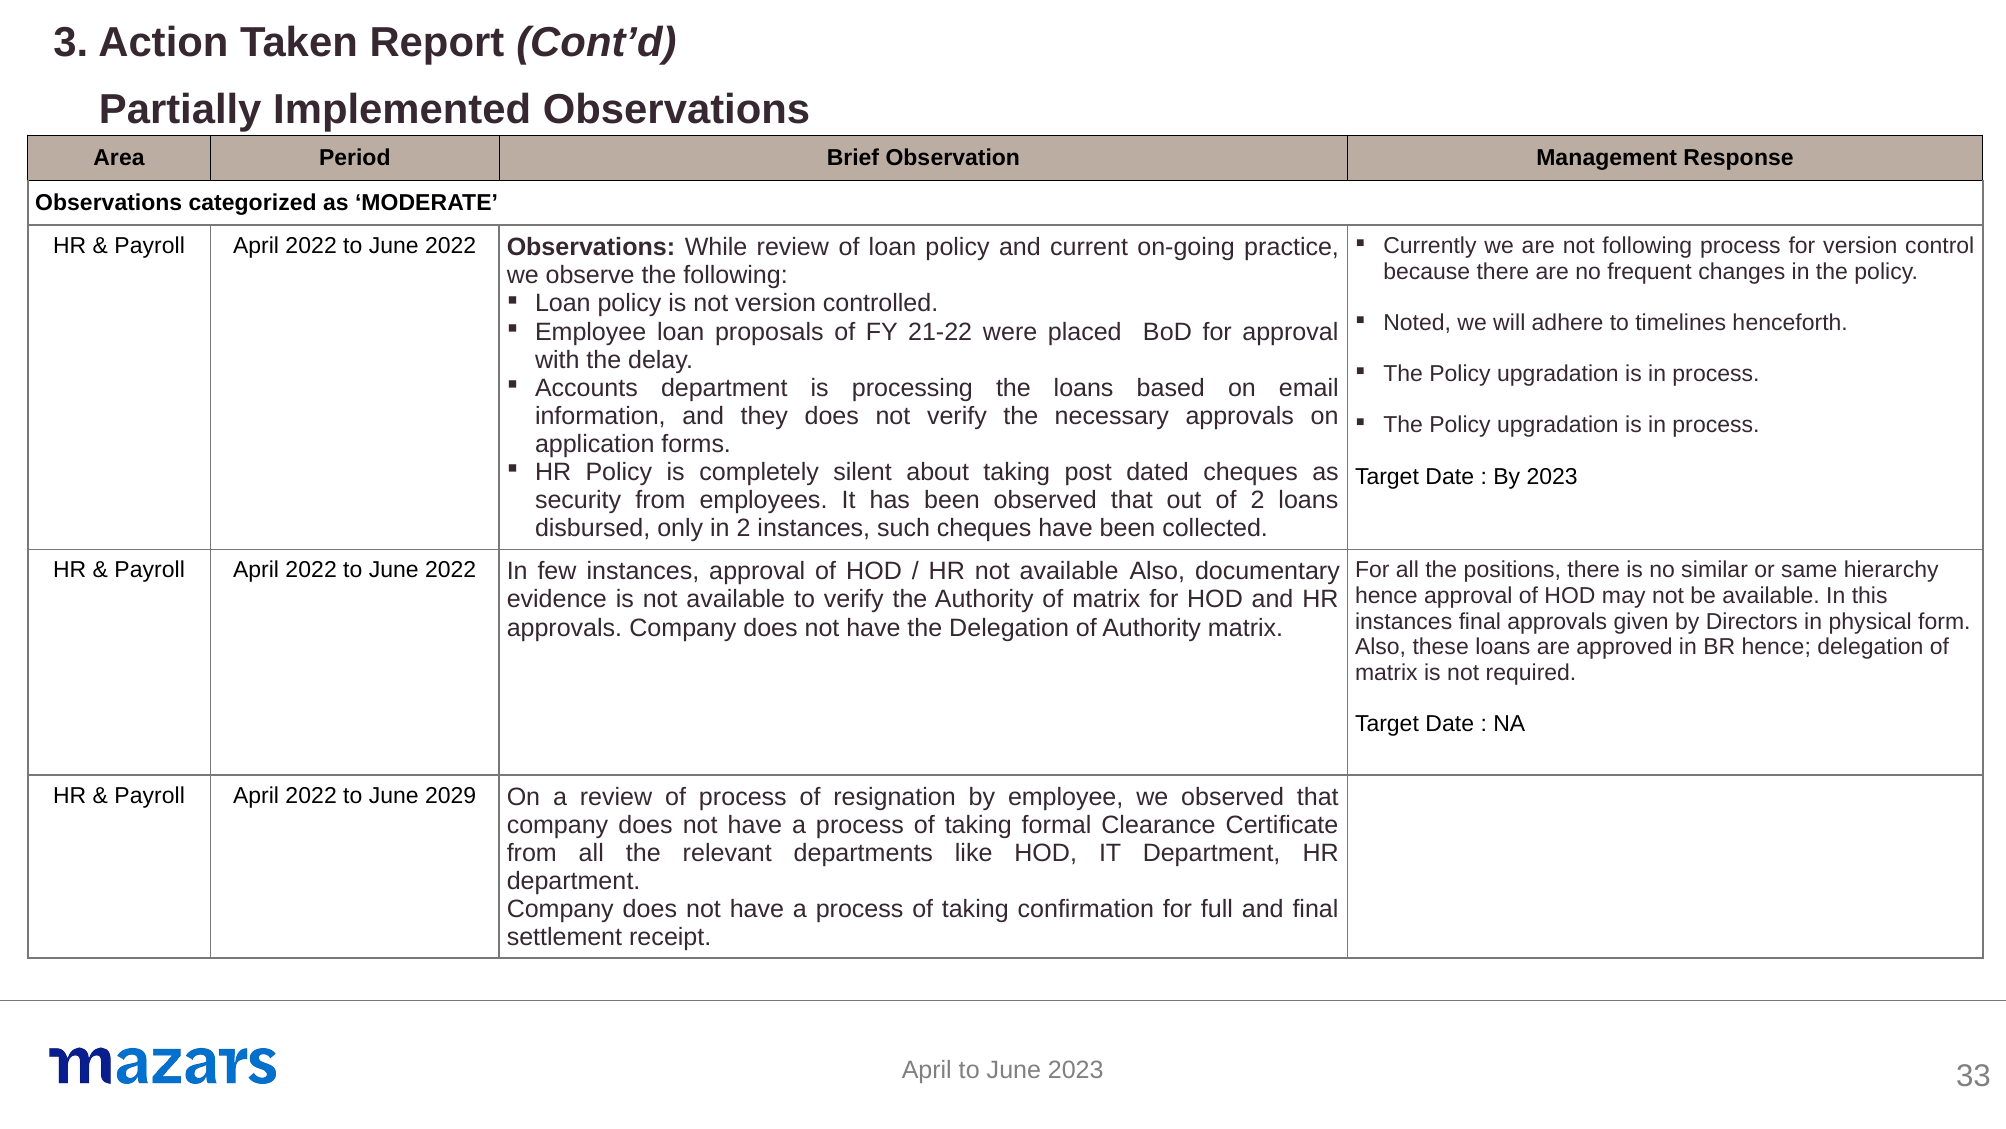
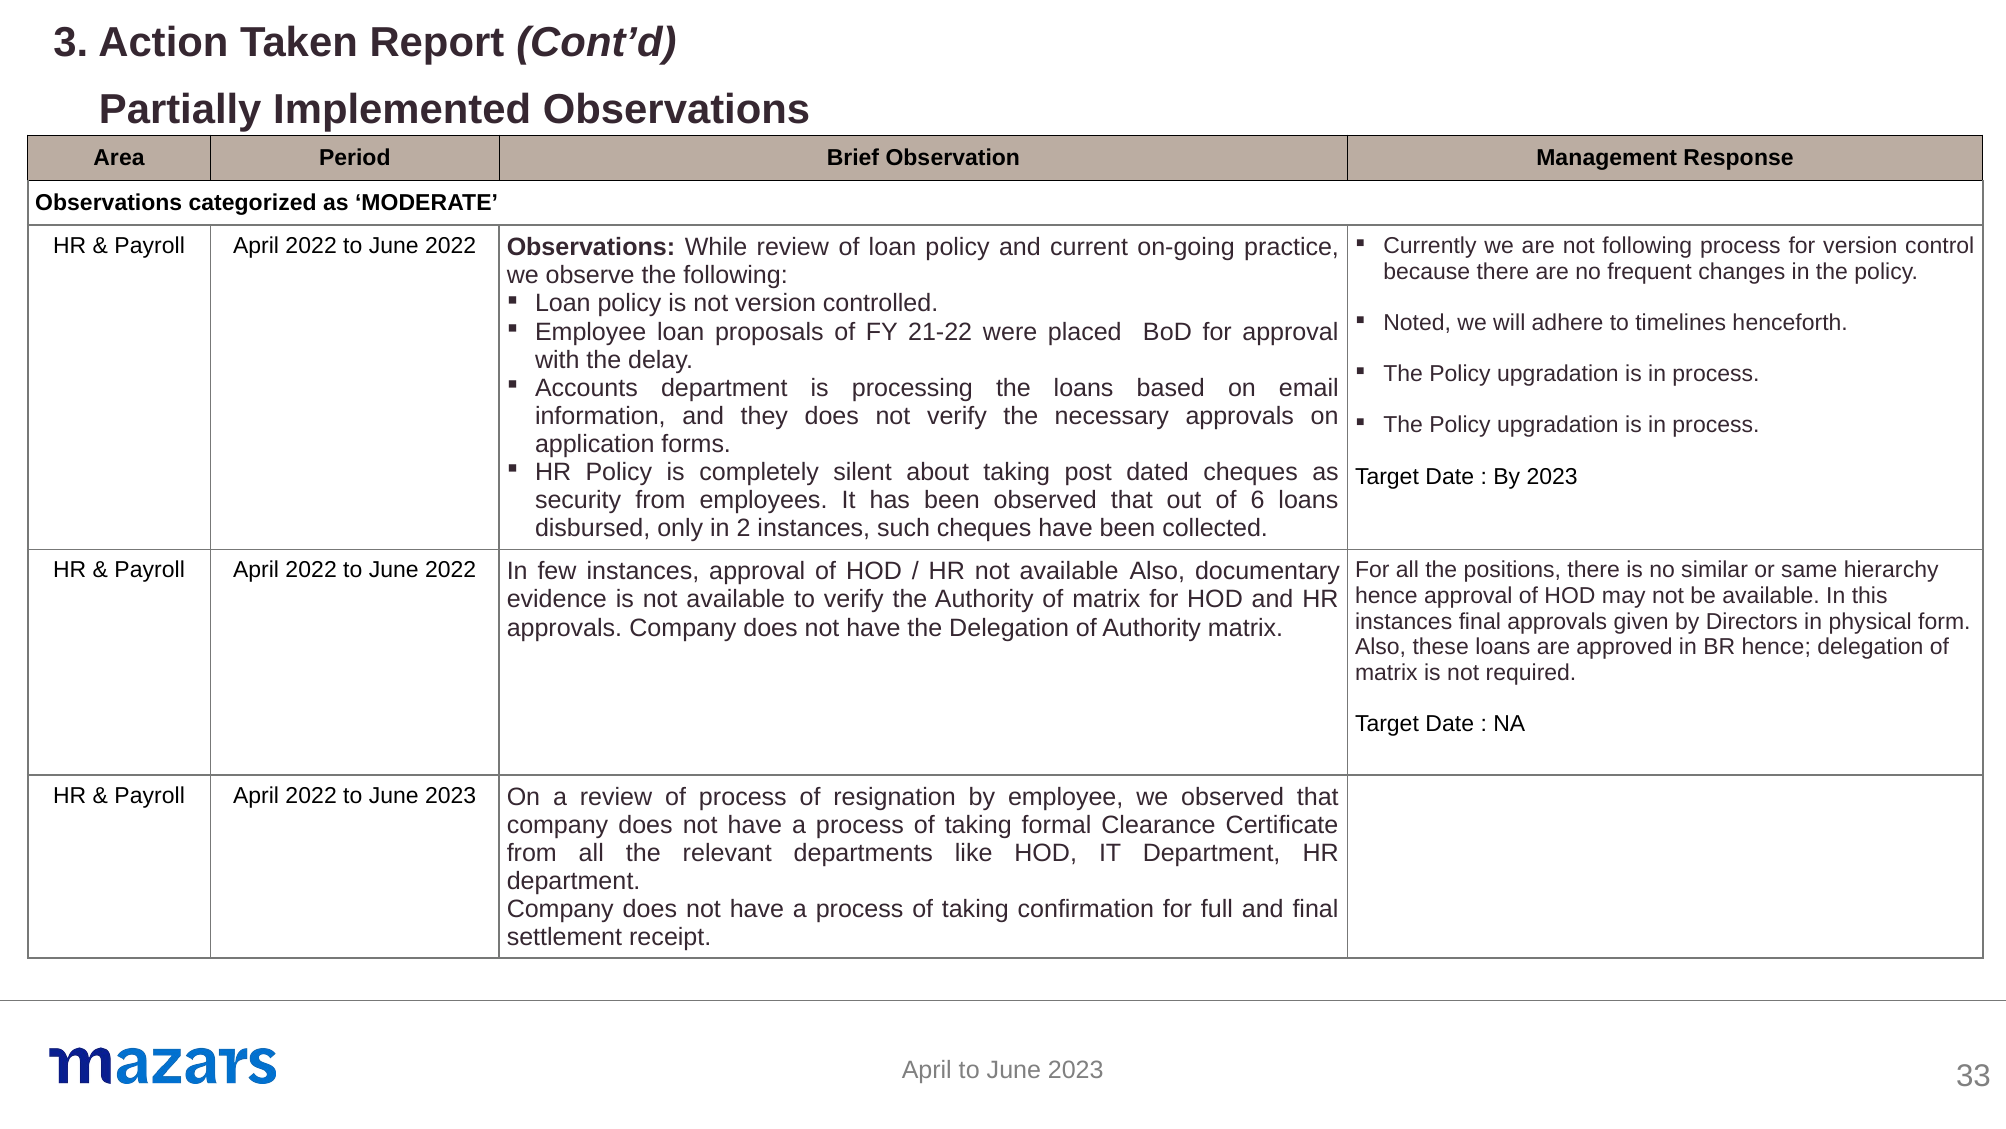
of 2: 2 -> 6
2022 to June 2029: 2029 -> 2023
